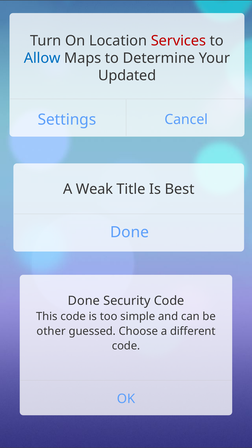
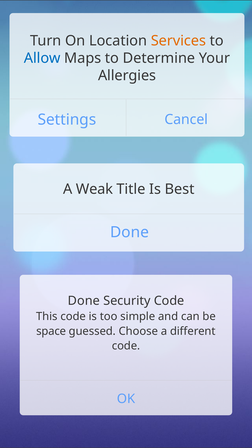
Services colour: red -> orange
Updated: Updated -> Allergies
other: other -> space
